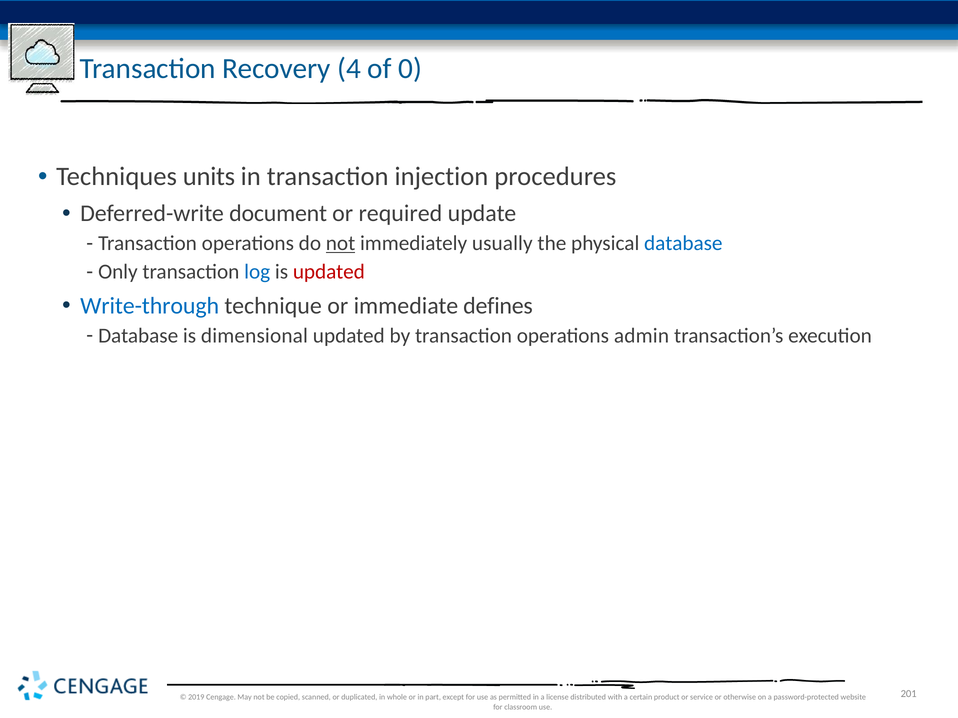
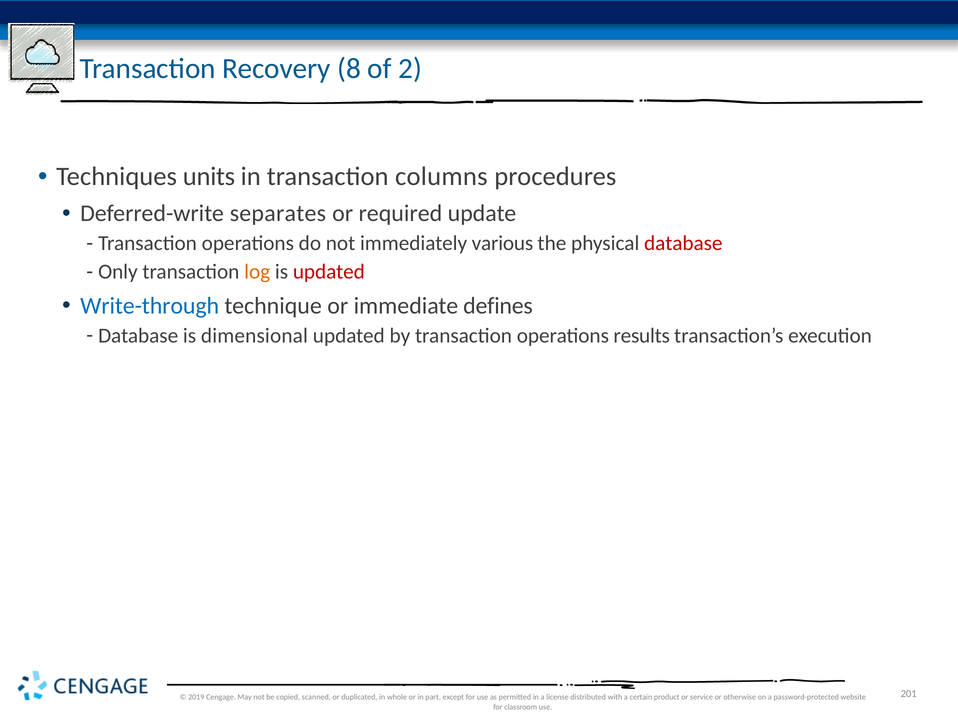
4: 4 -> 8
0: 0 -> 2
injection: injection -> columns
document: document -> separates
not at (341, 244) underline: present -> none
usually: usually -> various
database at (683, 244) colour: blue -> red
log colour: blue -> orange
admin: admin -> results
